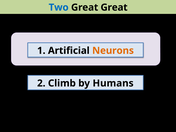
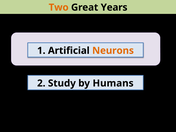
Two colour: blue -> orange
Great Great: Great -> Years
Climb: Climb -> Study
